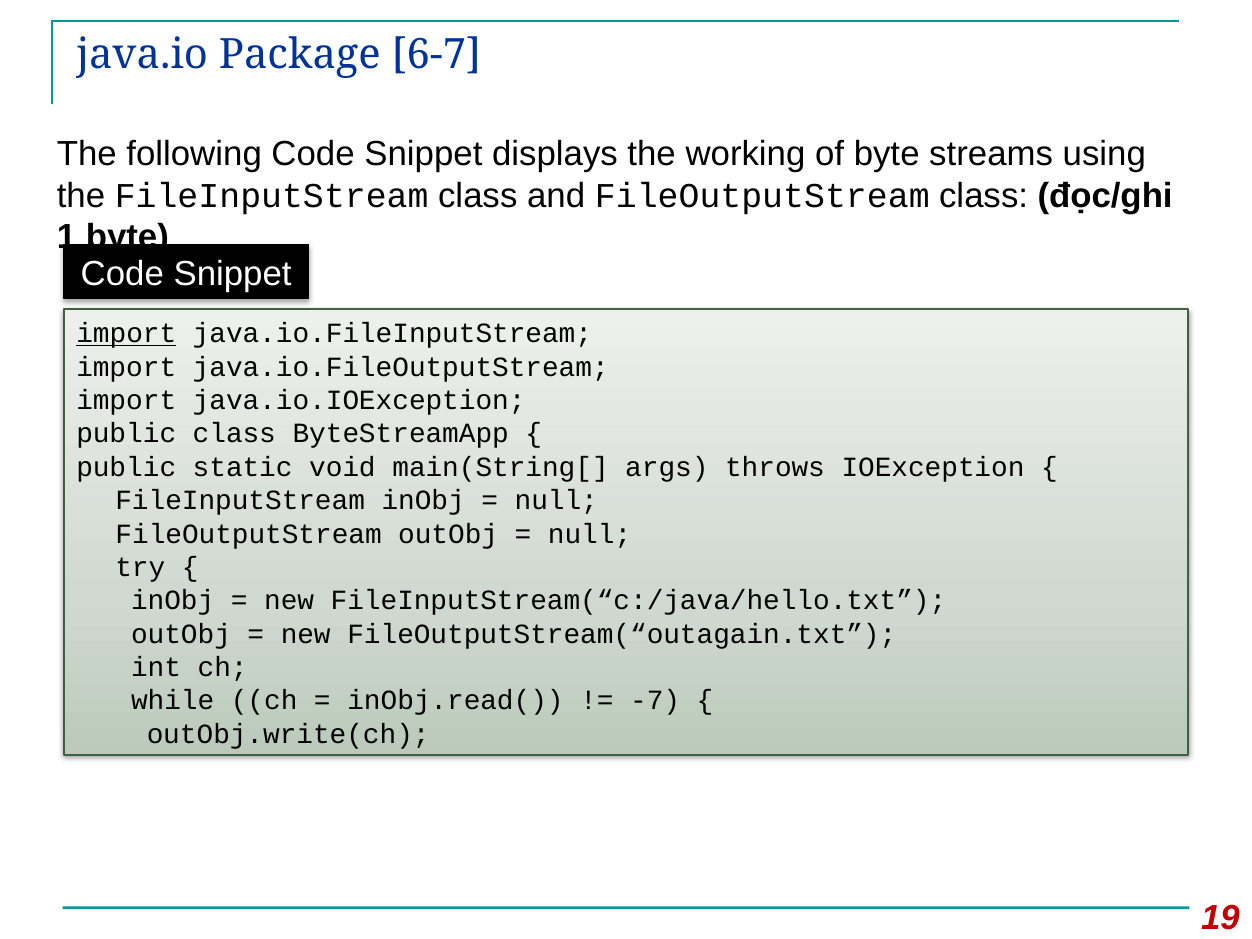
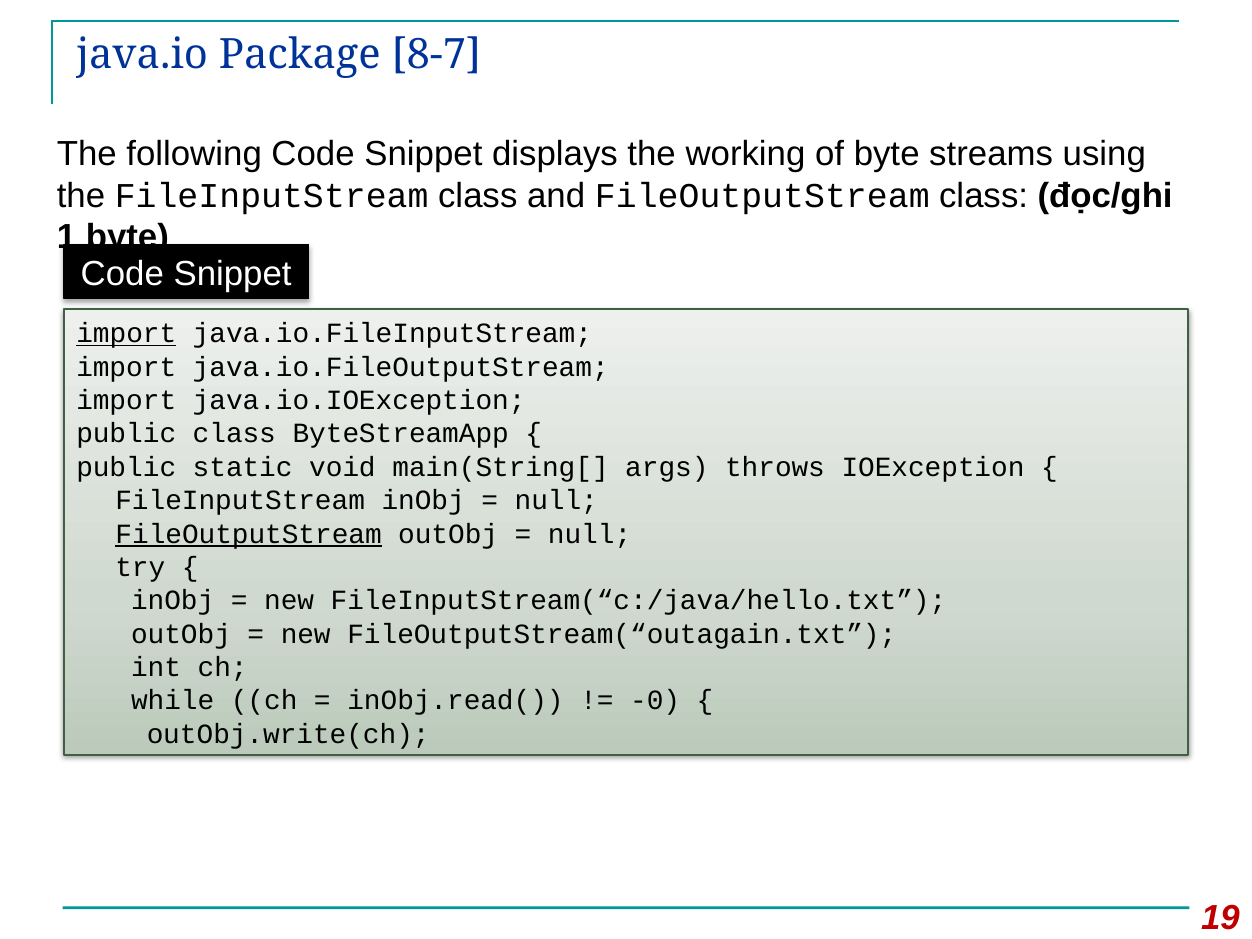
6-7: 6-7 -> 8-7
FileOutputStream at (249, 534) underline: none -> present
-7: -7 -> -0
